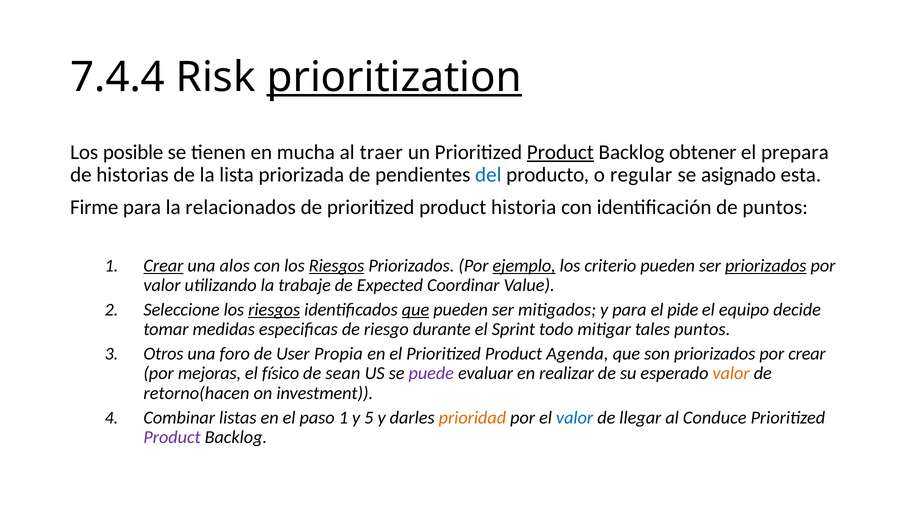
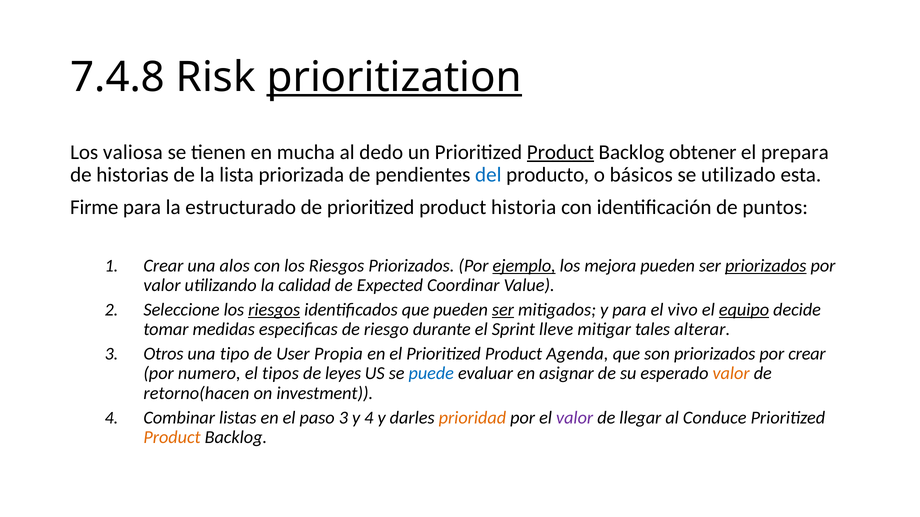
7.4.4: 7.4.4 -> 7.4.8
posible: posible -> valiosa
traer: traer -> dedo
regular: regular -> básicos
asignado: asignado -> utilizado
relacionados: relacionados -> estructurado
Crear at (163, 266) underline: present -> none
Riesgos at (337, 266) underline: present -> none
criterio: criterio -> mejora
trabaje: trabaje -> calidad
que at (416, 310) underline: present -> none
ser at (503, 310) underline: none -> present
pide: pide -> vivo
equipo underline: none -> present
todo: todo -> lleve
tales puntos: puntos -> alterar
foro: foro -> tipo
mejoras: mejoras -> numero
físico: físico -> tipos
sean: sean -> leyes
puede colour: purple -> blue
realizar: realizar -> asignar
paso 1: 1 -> 3
y 5: 5 -> 4
valor at (575, 418) colour: blue -> purple
Product at (172, 438) colour: purple -> orange
